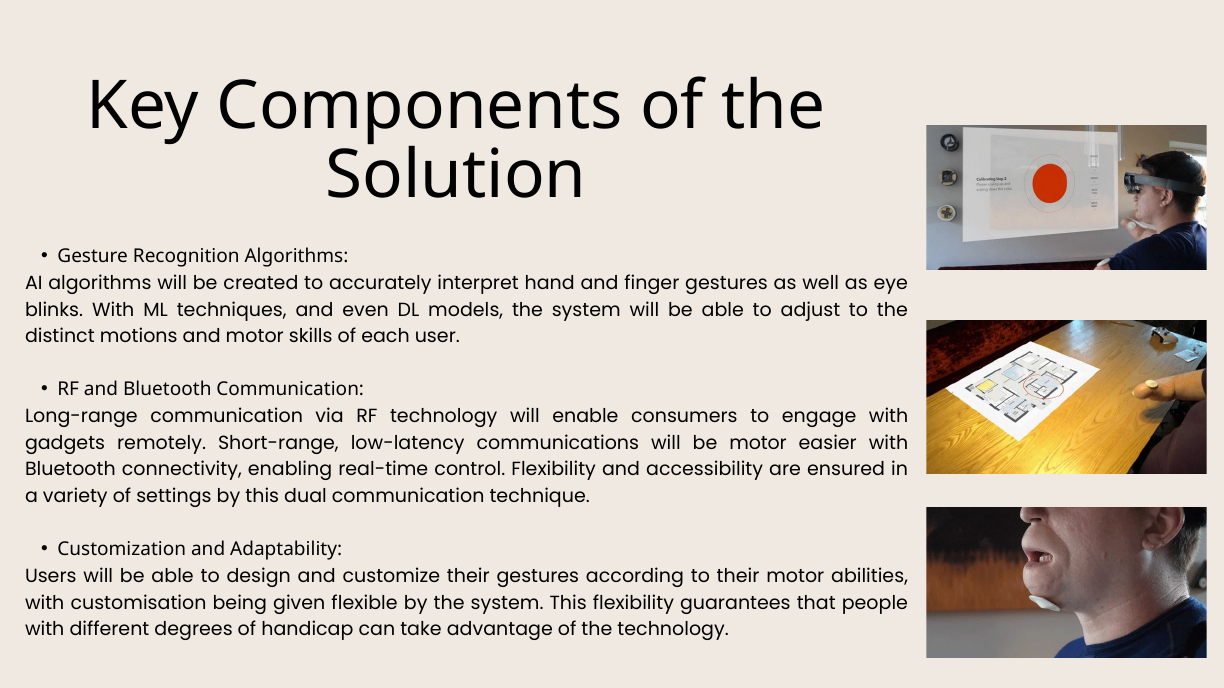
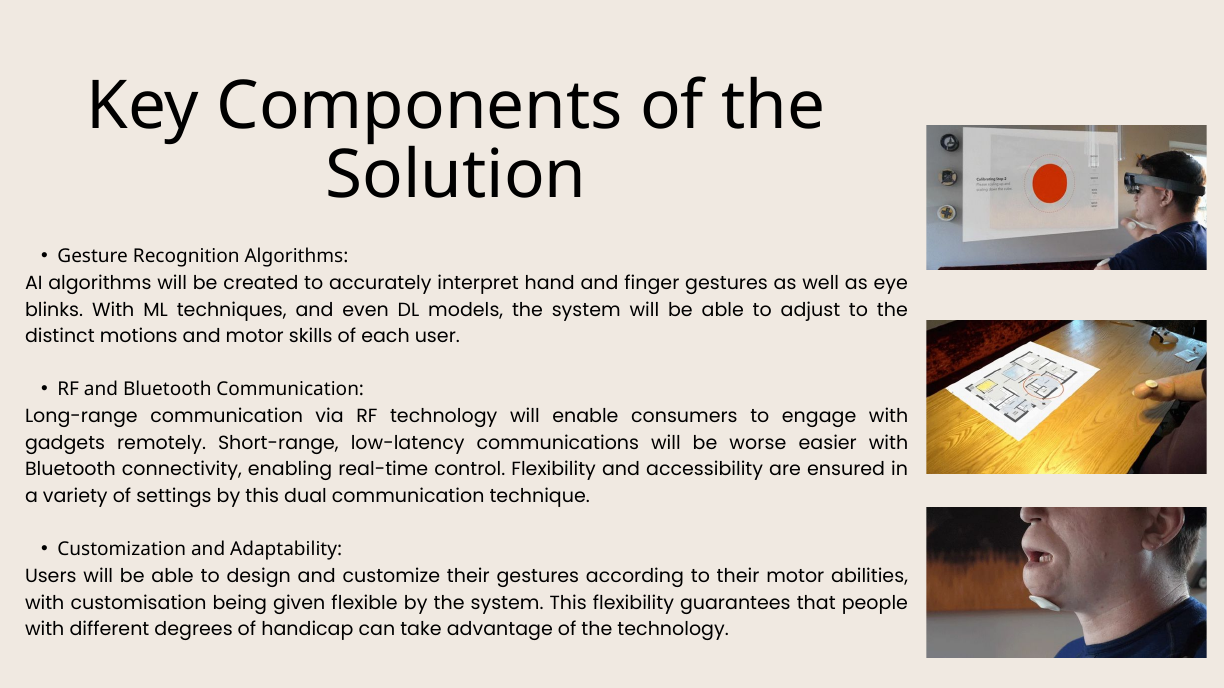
be motor: motor -> worse
